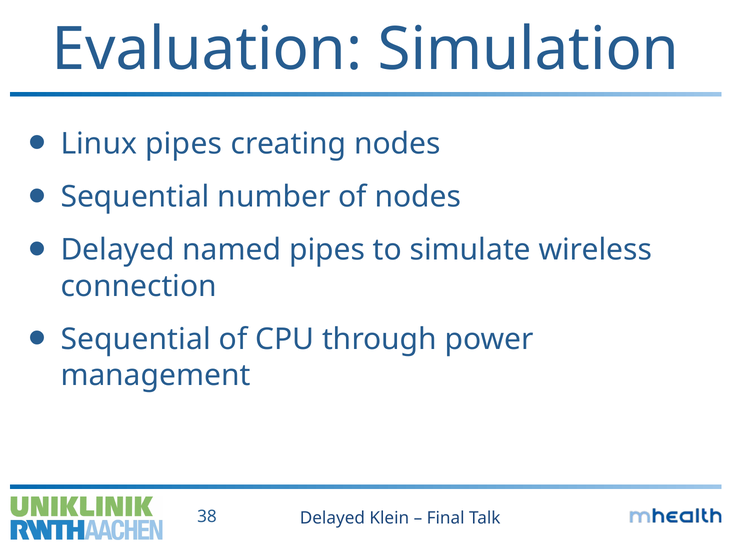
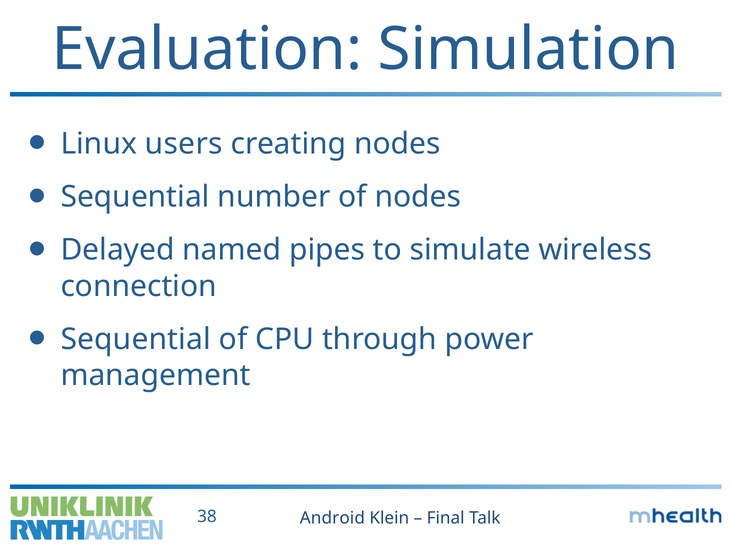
Linux pipes: pipes -> users
Delayed at (332, 518): Delayed -> Android
